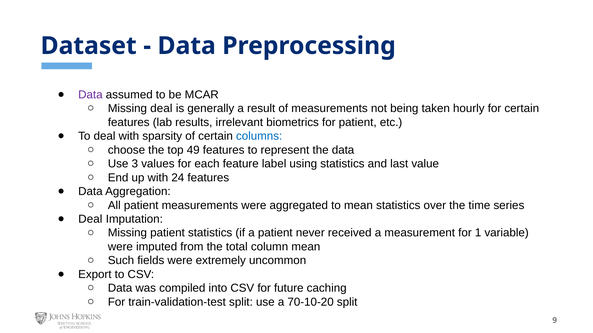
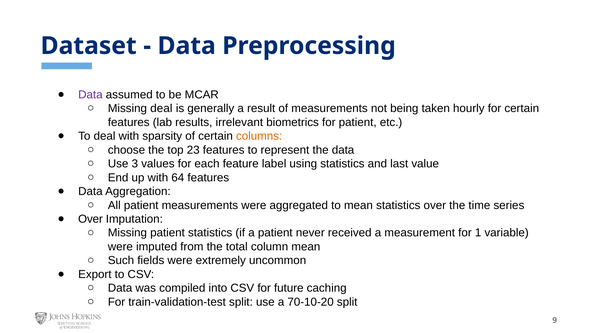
columns colour: blue -> orange
49: 49 -> 23
24: 24 -> 64
Deal at (90, 219): Deal -> Over
